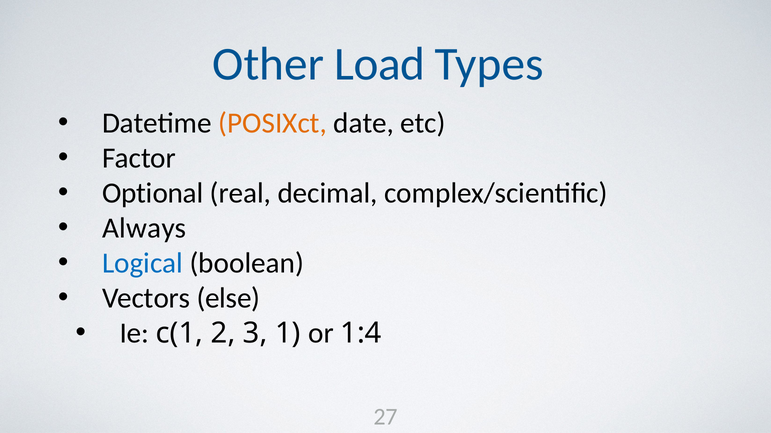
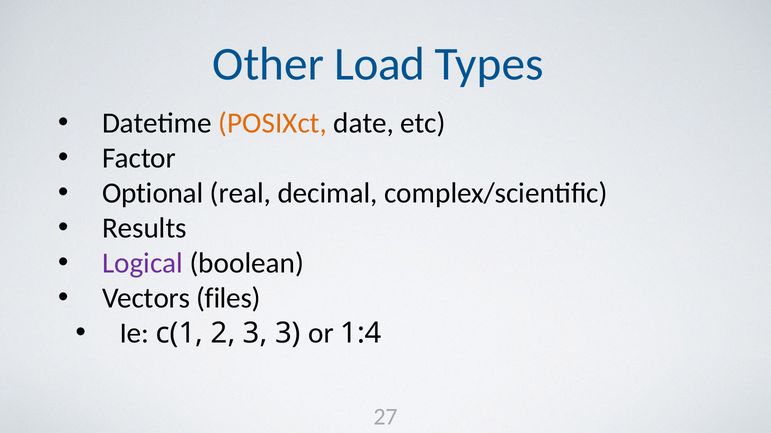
Always: Always -> Results
Logical colour: blue -> purple
else: else -> files
3 1: 1 -> 3
